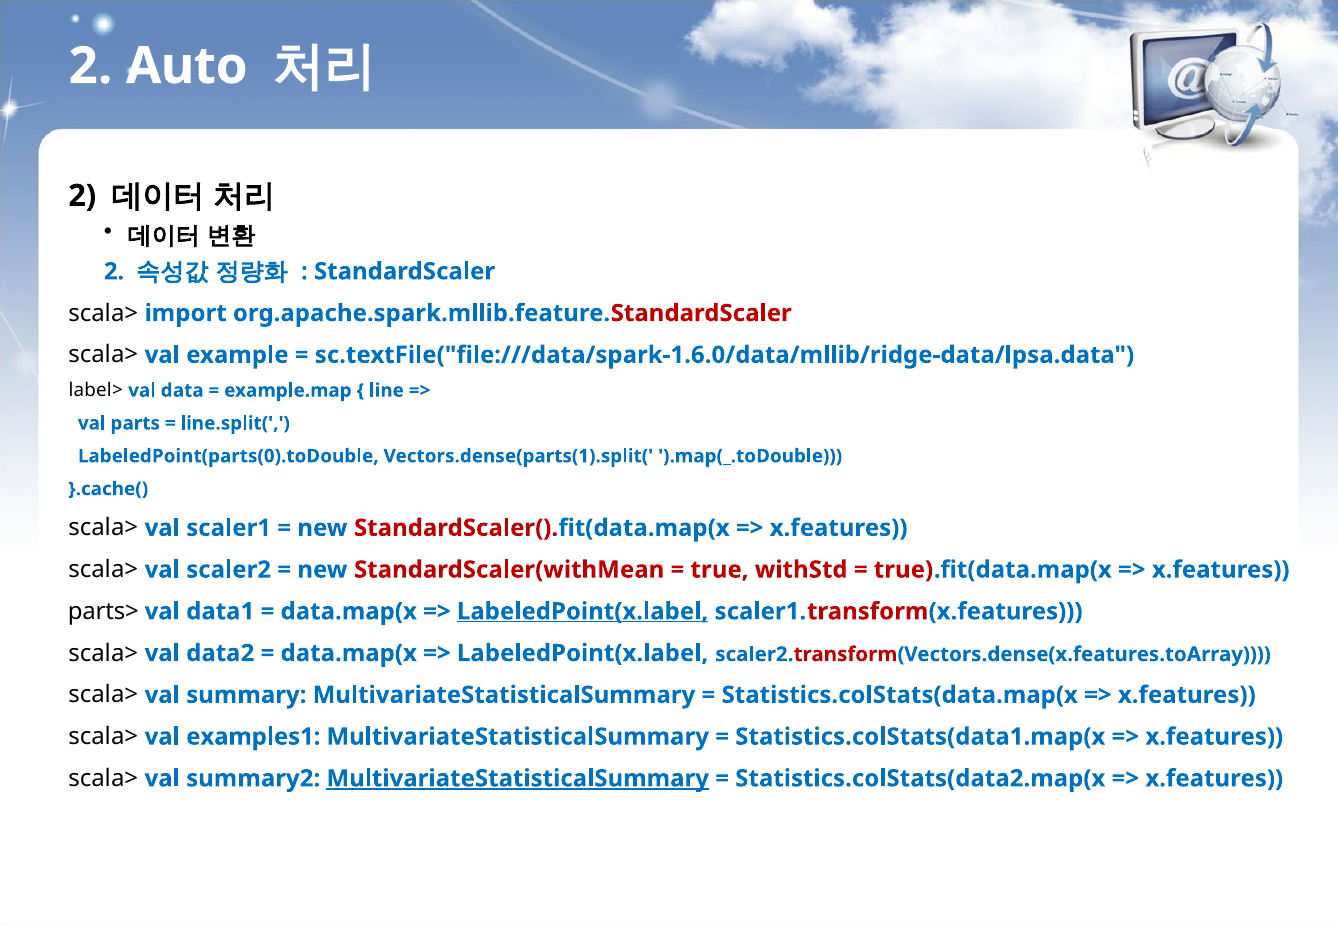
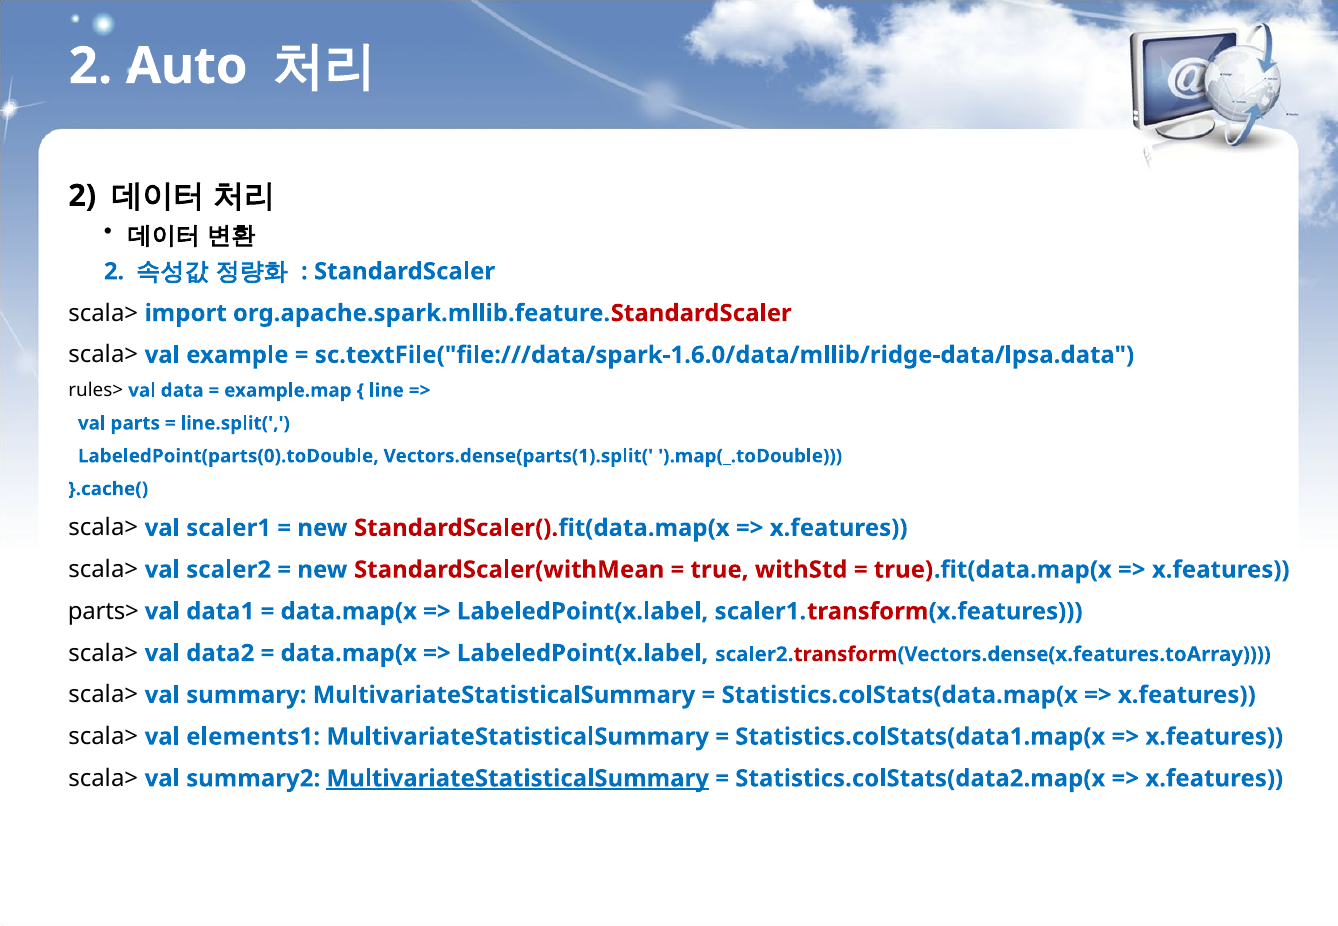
label>: label> -> rules>
LabeledPoint(x.label at (583, 612) underline: present -> none
examples1: examples1 -> elements1
